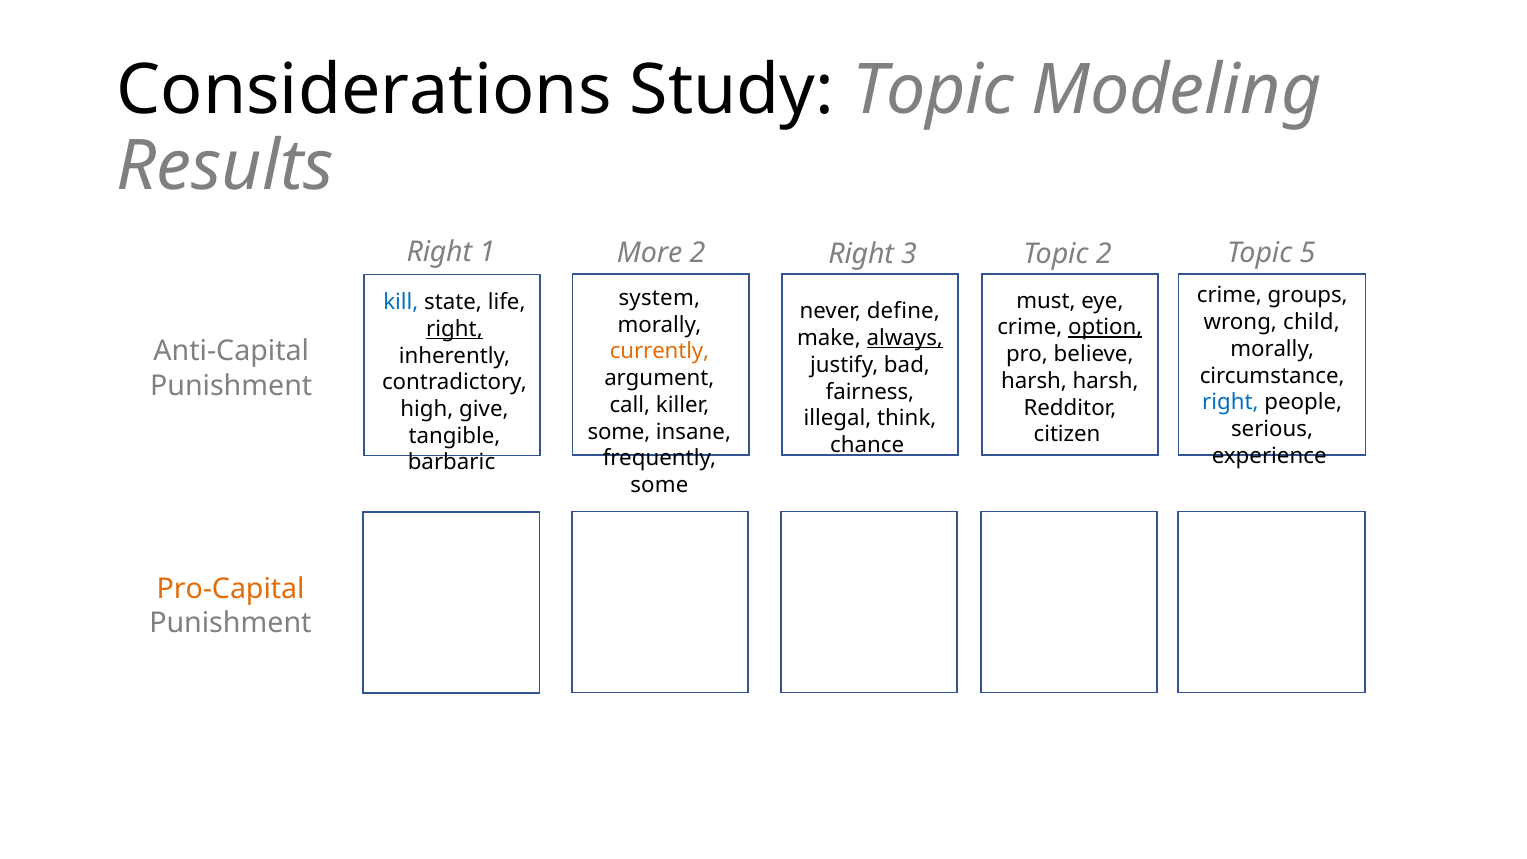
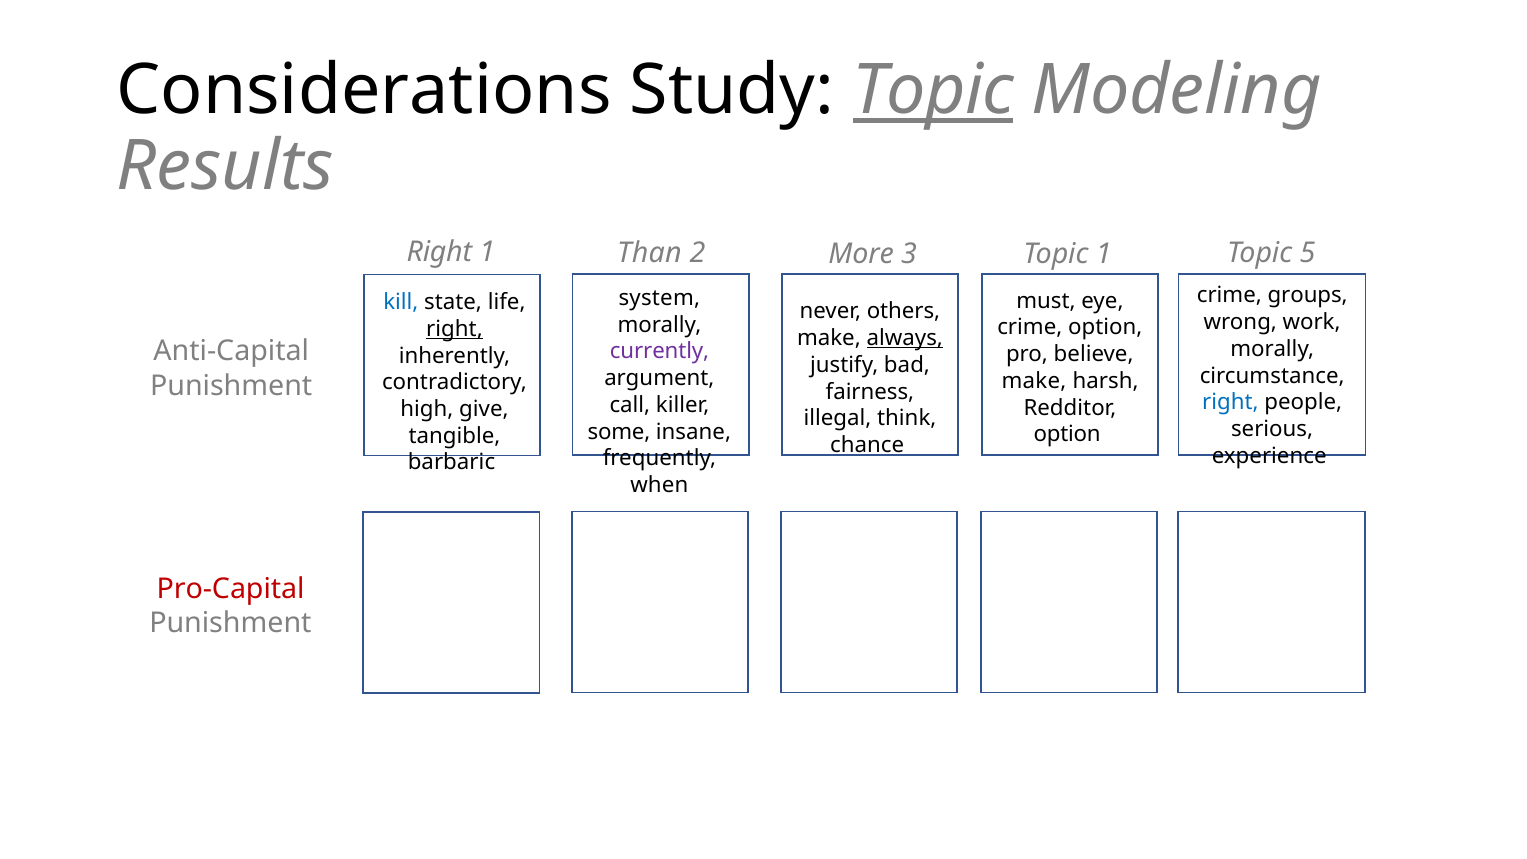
Topic at (933, 90) underline: none -> present
More: More -> Than
2 Right: Right -> More
Topic 2: 2 -> 1
define: define -> others
child: child -> work
option at (1105, 327) underline: present -> none
currently colour: orange -> purple
harsh at (1034, 381): harsh -> make
citizen at (1067, 434): citizen -> option
some at (659, 485): some -> when
Pro-Capital colour: orange -> red
